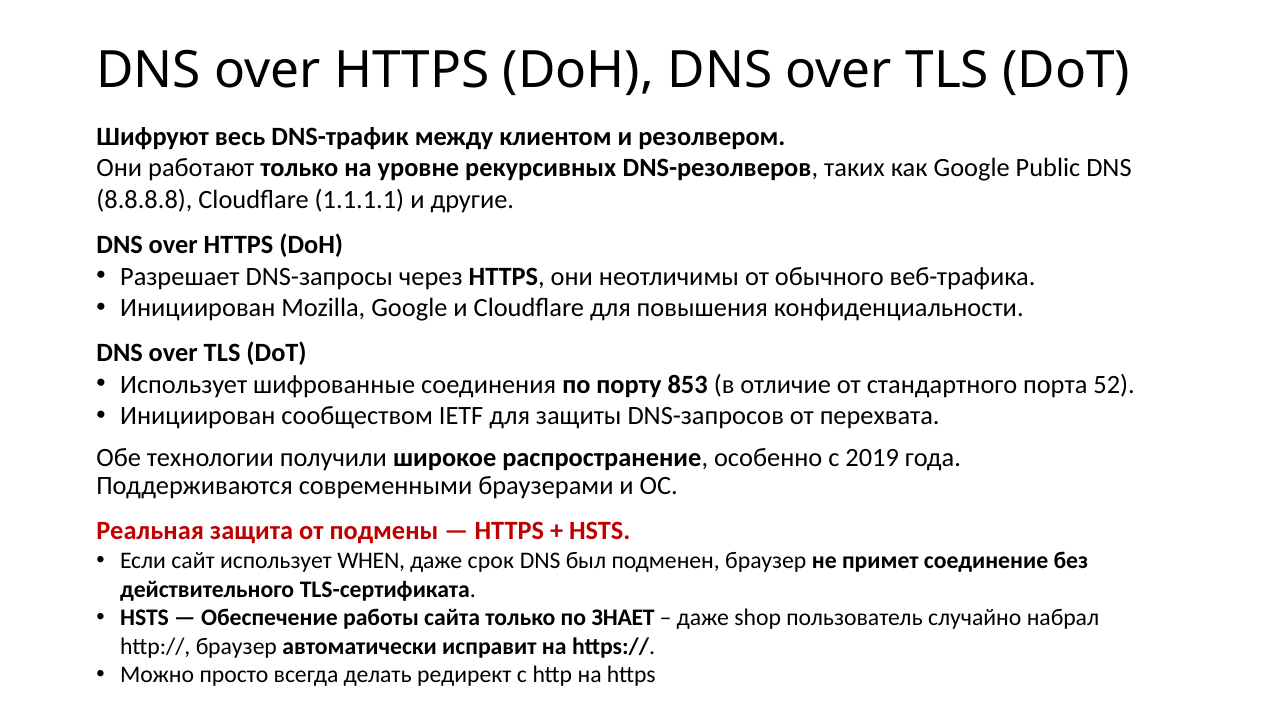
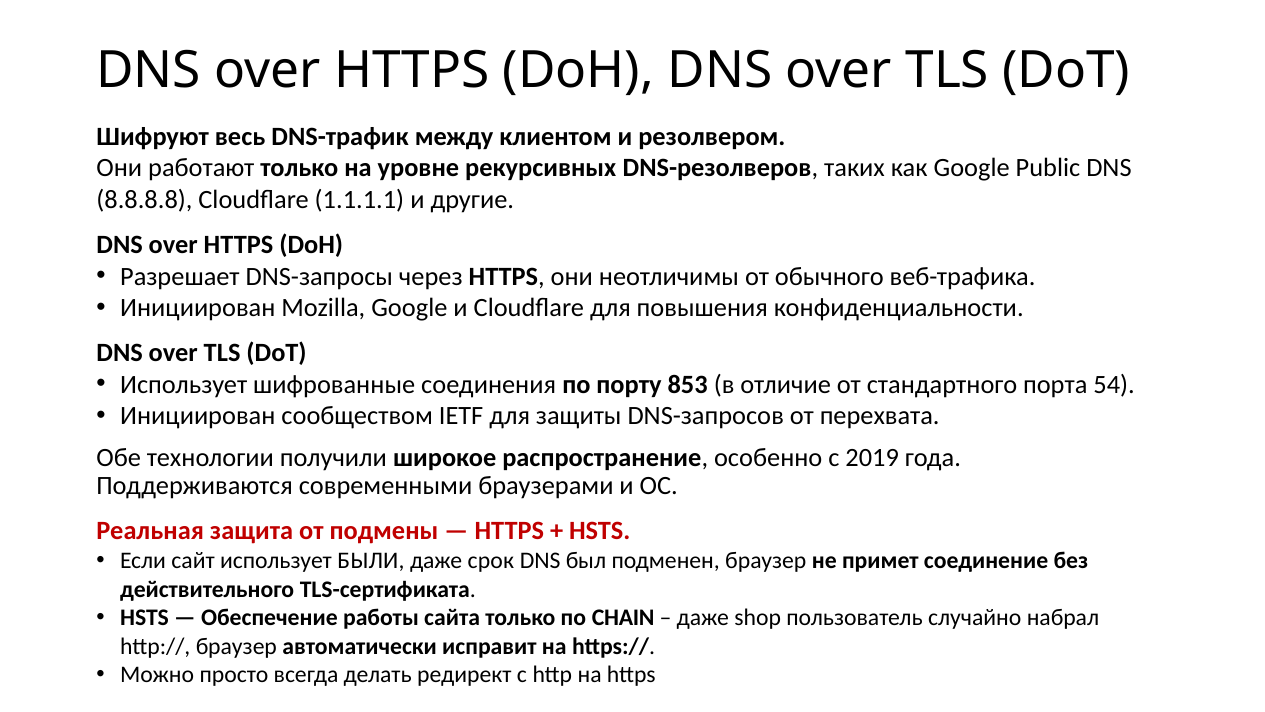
52: 52 -> 54
WHEN: WHEN -> БЫЛИ
ЗНАЕТ: ЗНАЕТ -> CHAIN
